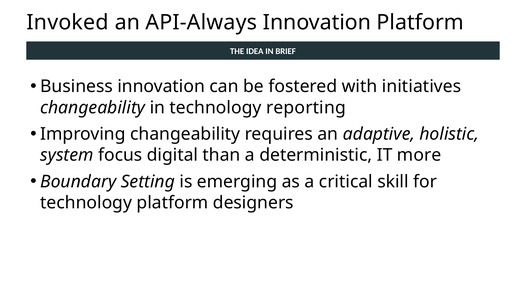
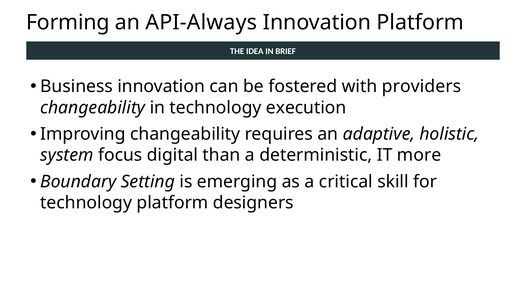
Invoked: Invoked -> Forming
initiatives: initiatives -> providers
reporting: reporting -> execution
